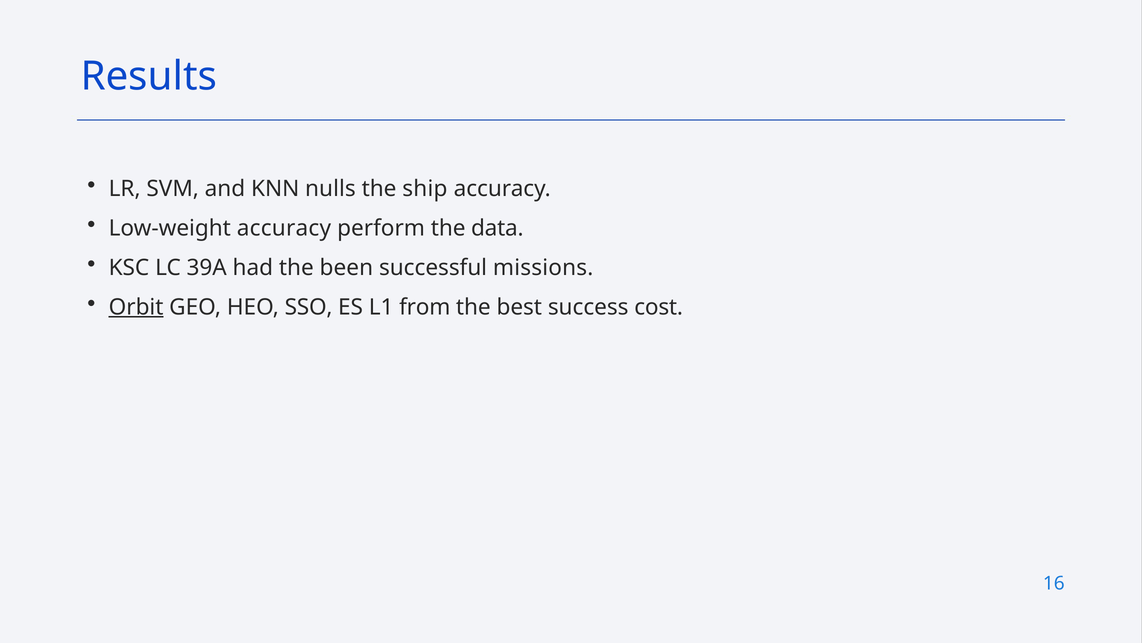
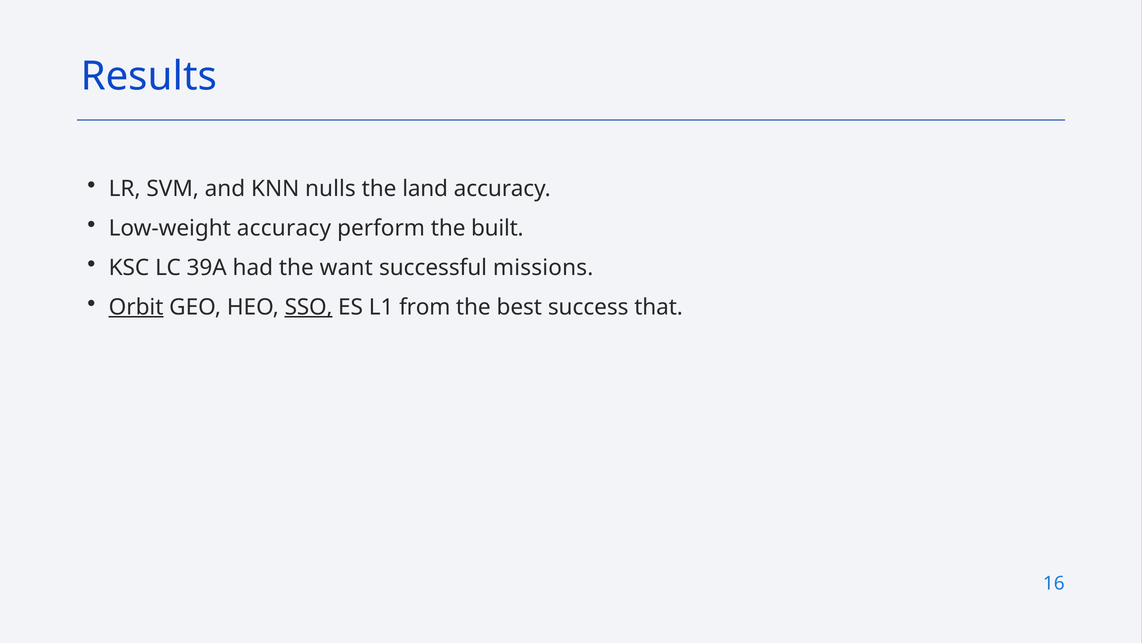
ship: ship -> land
data: data -> built
been: been -> want
SSO underline: none -> present
cost: cost -> that
